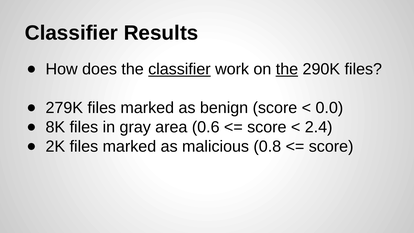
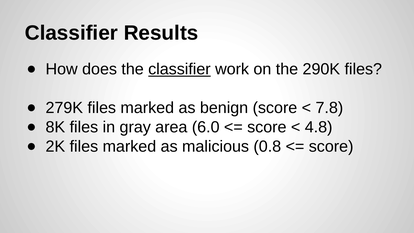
the at (287, 69) underline: present -> none
0.0: 0.0 -> 7.8
0.6: 0.6 -> 6.0
2.4: 2.4 -> 4.8
